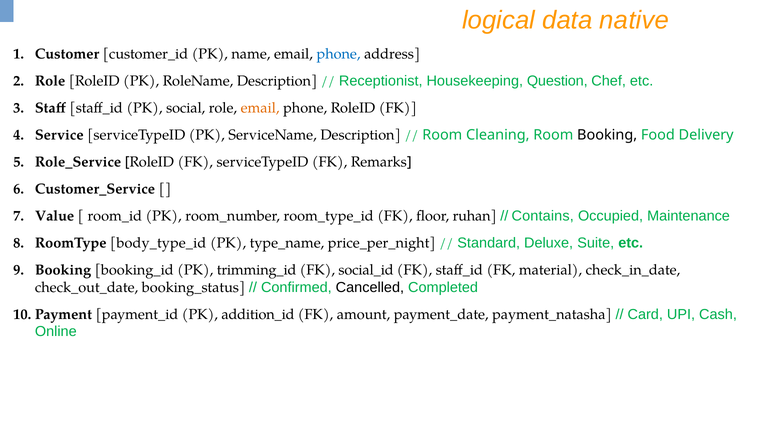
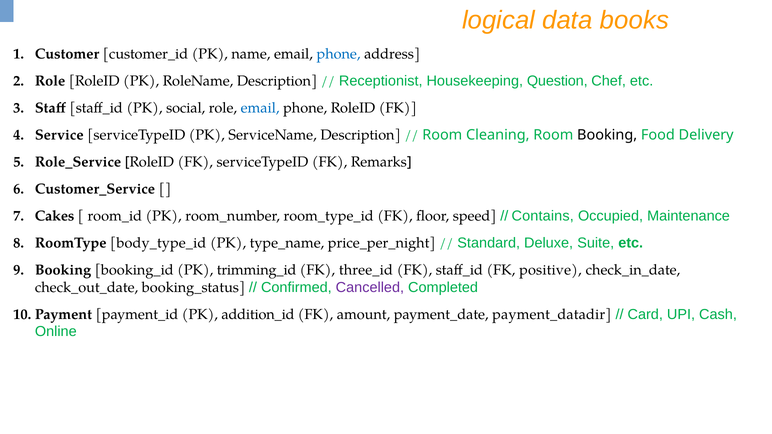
native: native -> books
email at (260, 108) colour: orange -> blue
Value: Value -> Cakes
ruhan: ruhan -> speed
social_id: social_id -> three_id
material: material -> positive
Cancelled colour: black -> purple
payment_natasha: payment_natasha -> payment_datadir
